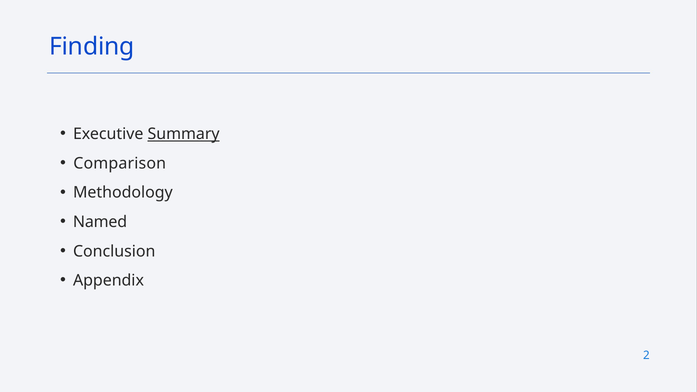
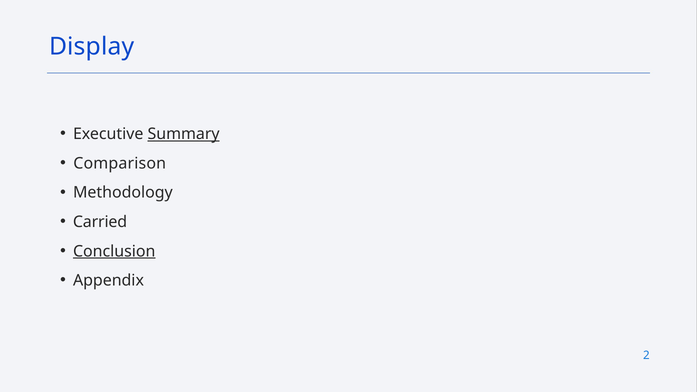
Finding: Finding -> Display
Named: Named -> Carried
Conclusion underline: none -> present
